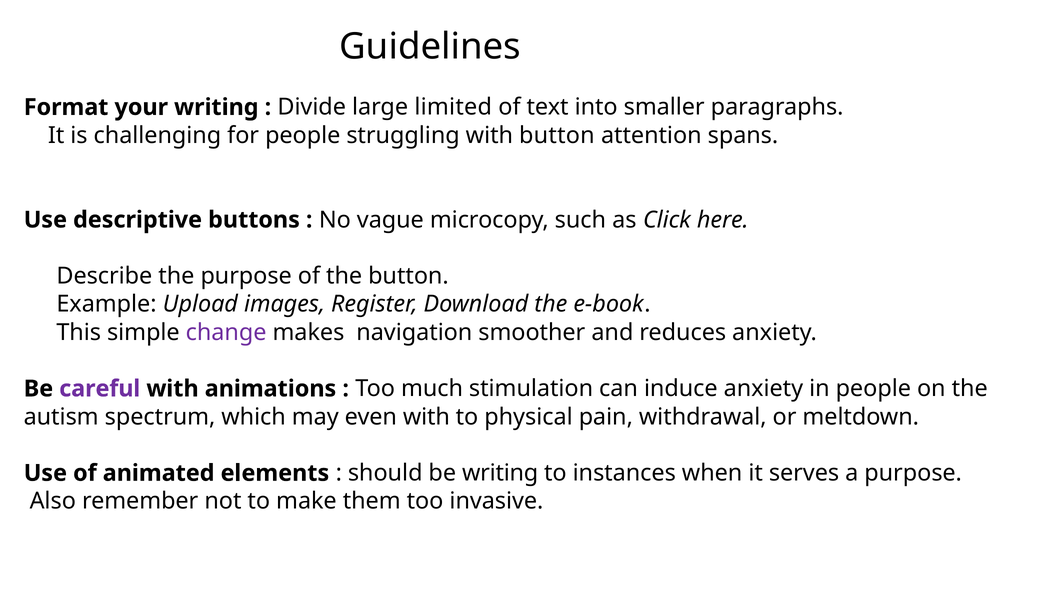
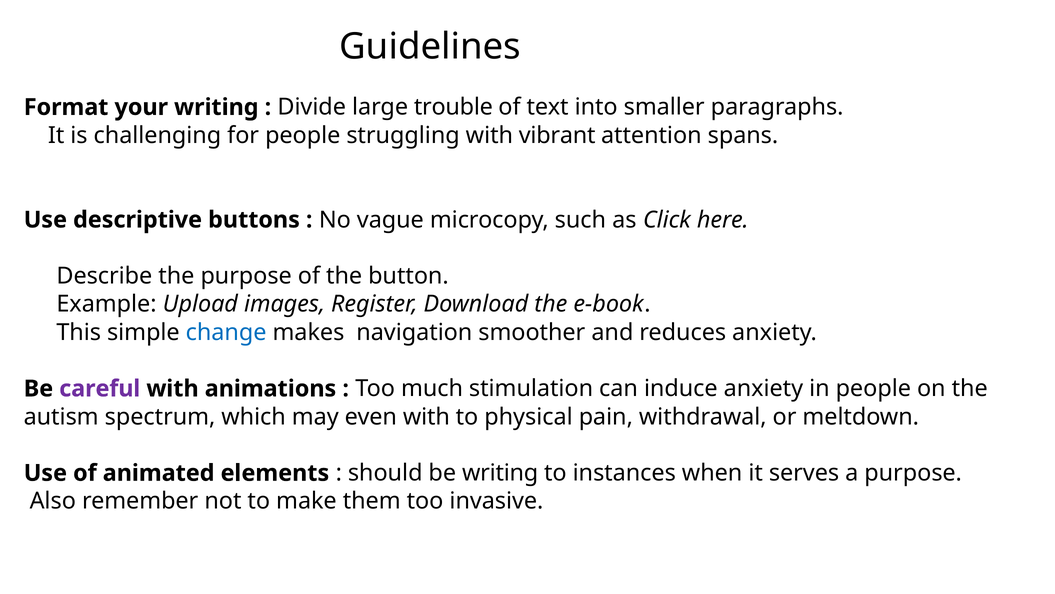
limited: limited -> trouble
with button: button -> vibrant
change colour: purple -> blue
